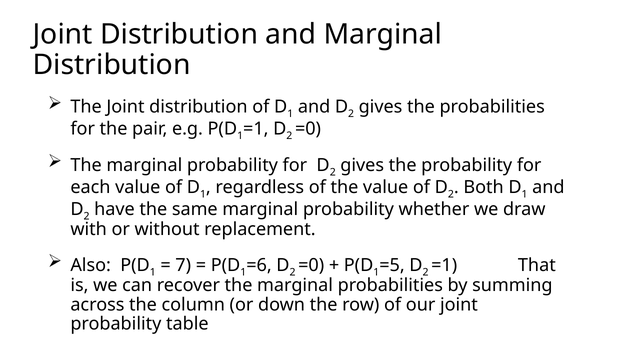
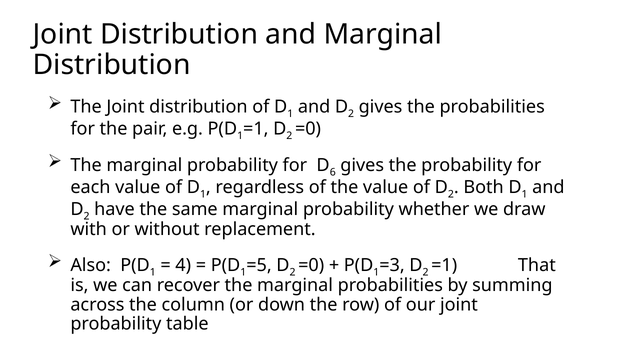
2 at (333, 172): 2 -> 6
7: 7 -> 4
=6: =6 -> =5
=5: =5 -> =3
